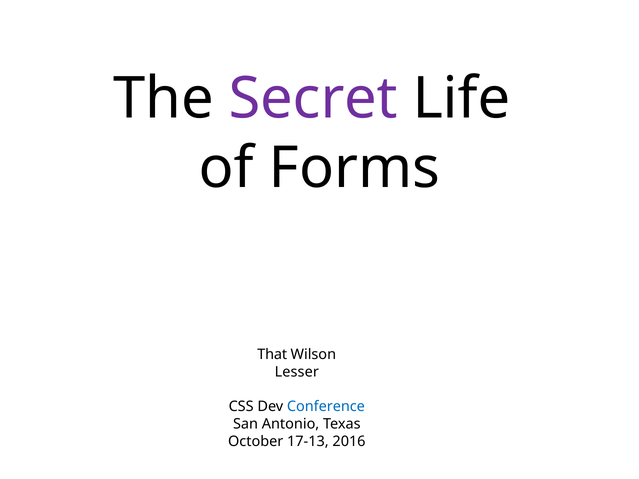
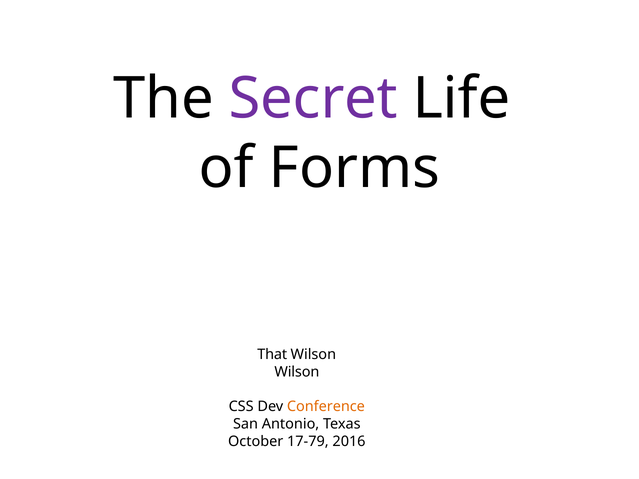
Lesser at (297, 372): Lesser -> Wilson
Conference colour: blue -> orange
17-13: 17-13 -> 17-79
